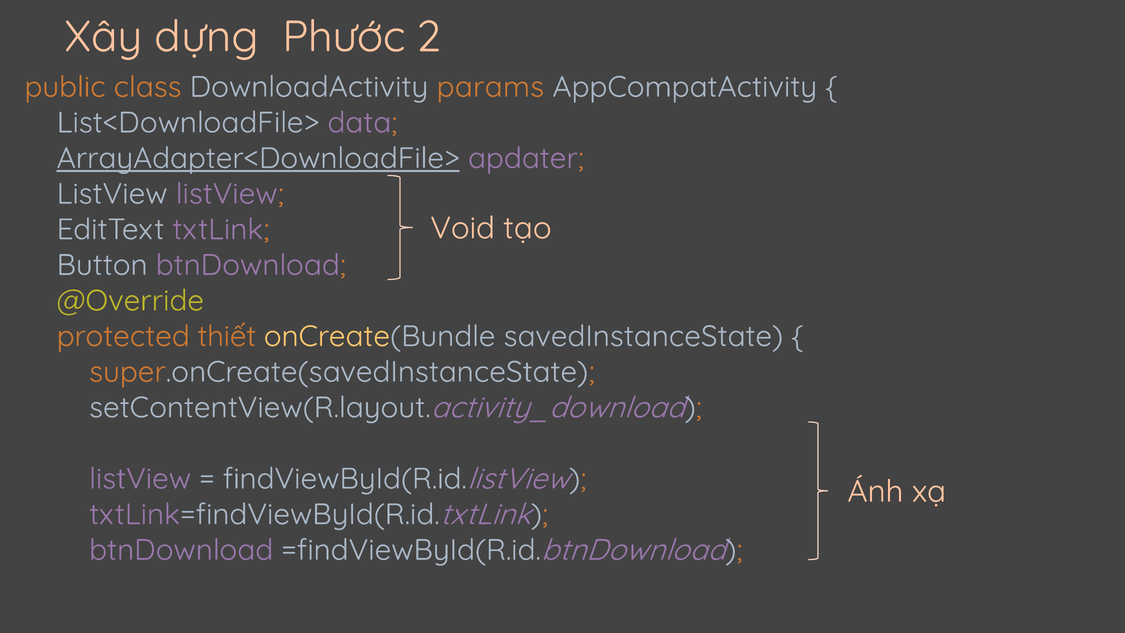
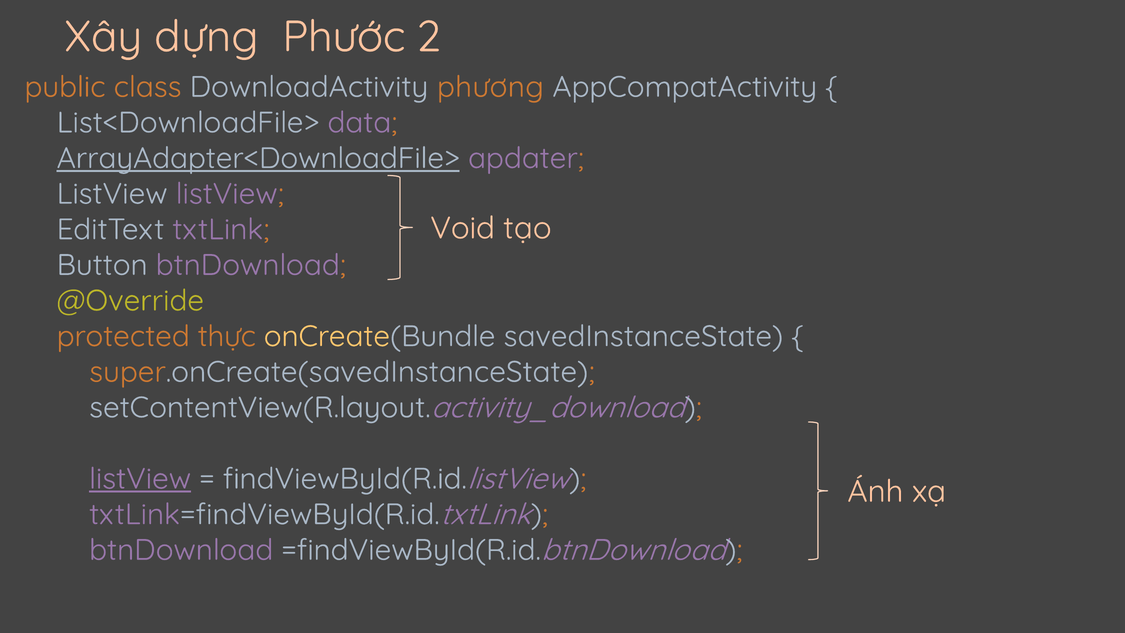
params: params -> phương
thiết: thiết -> thực
listView at (140, 479) underline: none -> present
